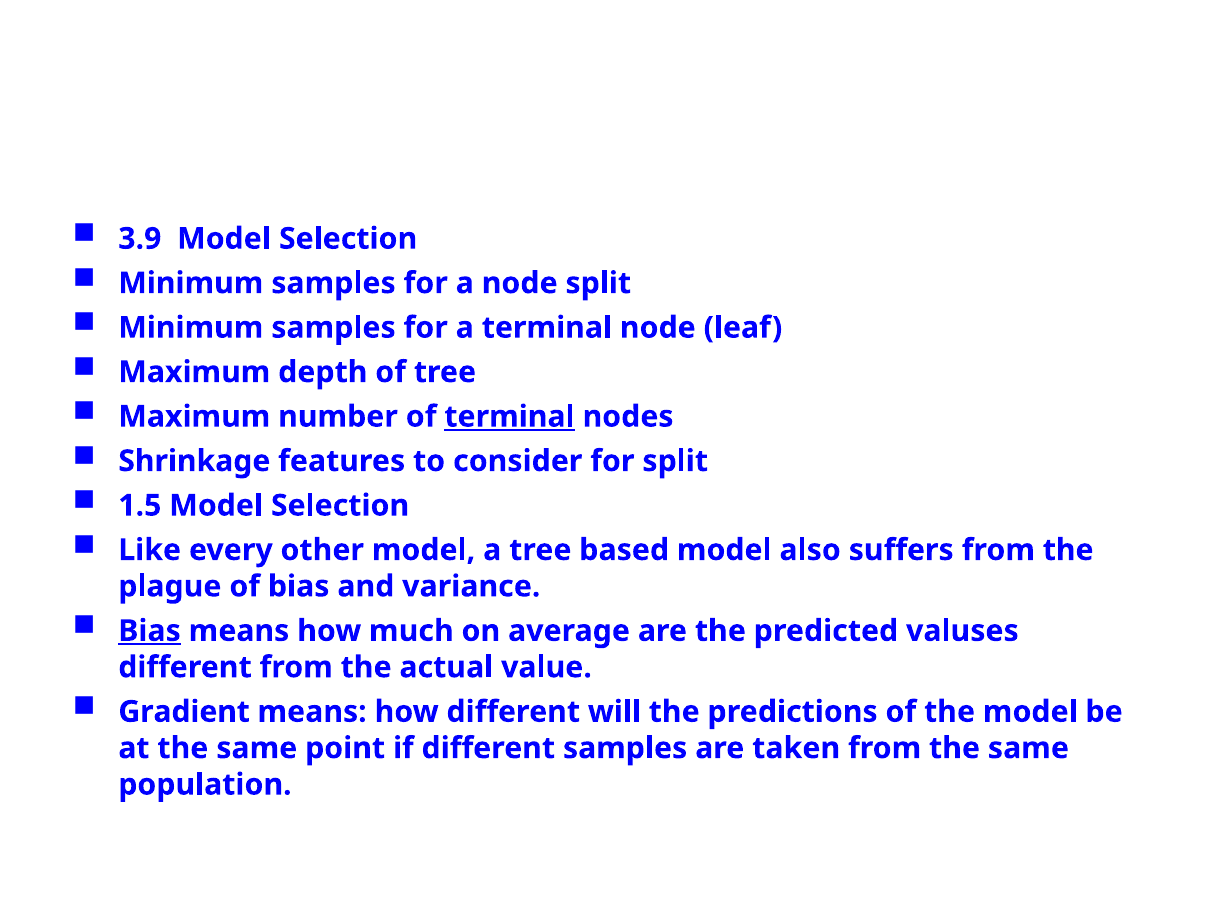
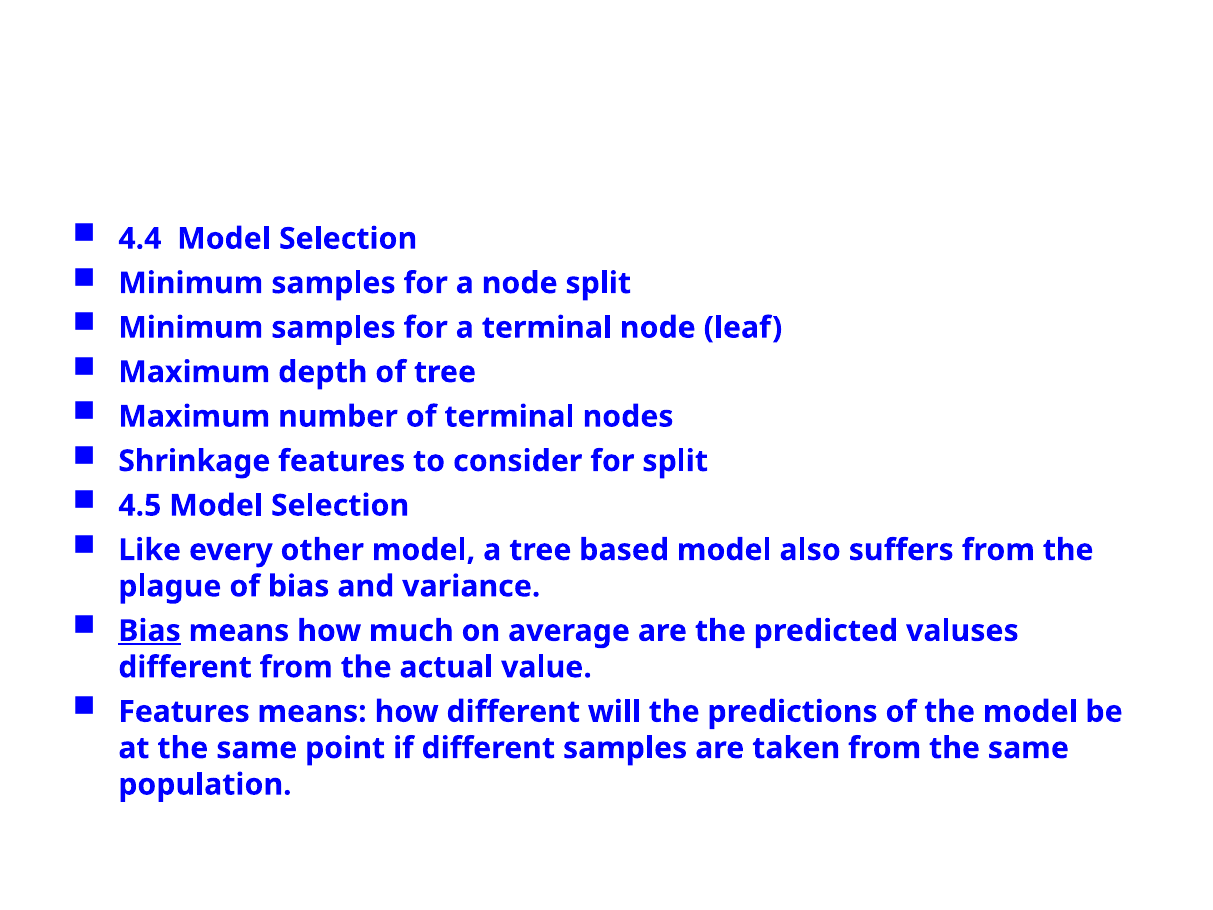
3.9: 3.9 -> 4.4
terminal at (510, 417) underline: present -> none
1.5: 1.5 -> 4.5
Gradient at (184, 712): Gradient -> Features
